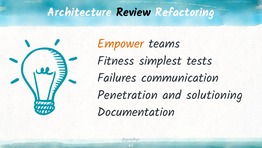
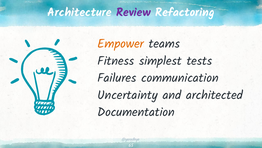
Review colour: black -> purple
Penetration: Penetration -> Uncertainty
solutioning: solutioning -> architected
